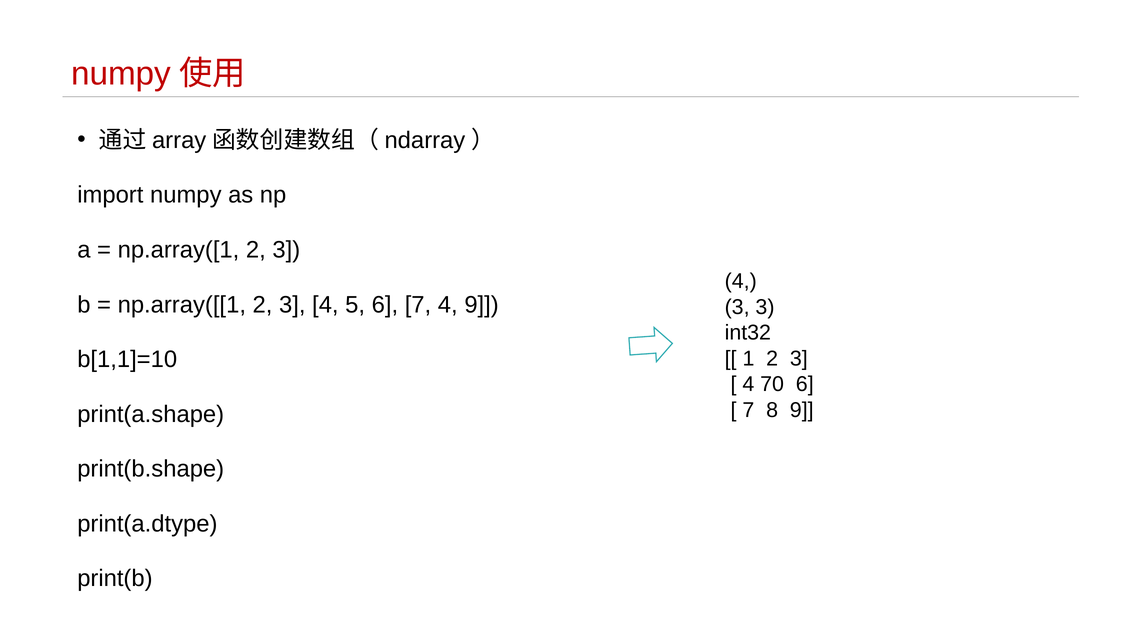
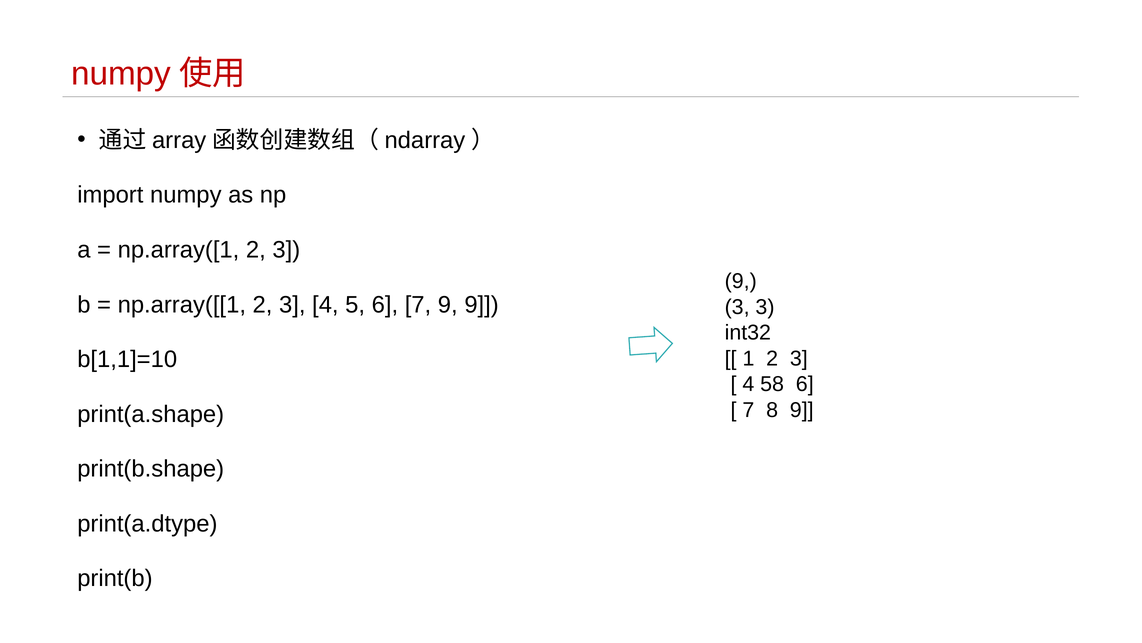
4 at (741, 281): 4 -> 9
7 4: 4 -> 9
70: 70 -> 58
